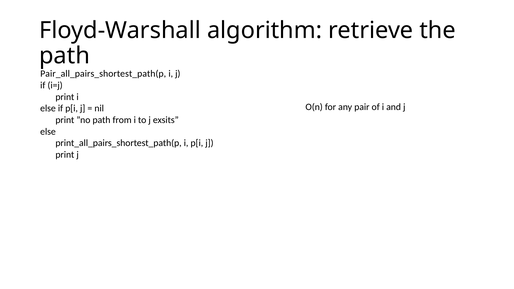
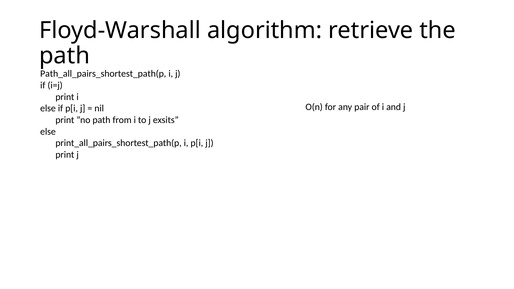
Pair_all_pairs_shortest_path(p: Pair_all_pairs_shortest_path(p -> Path_all_pairs_shortest_path(p
